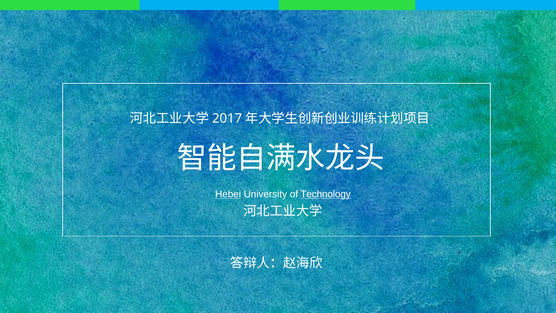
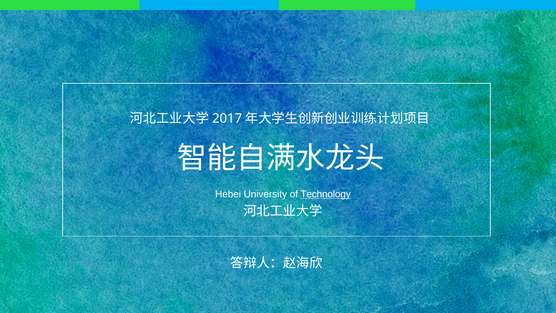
Hebei underline: present -> none
